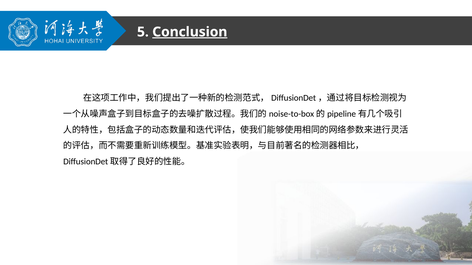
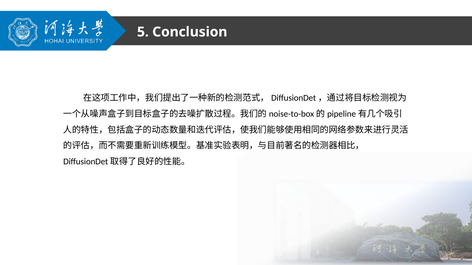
Conclusion underline: present -> none
